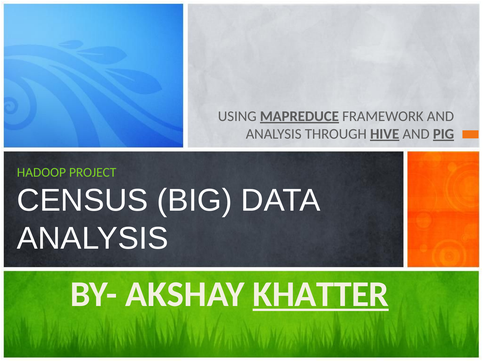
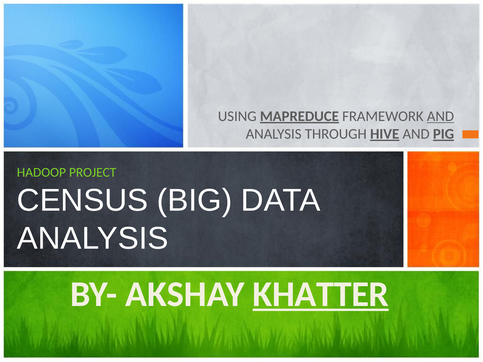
AND at (440, 116) underline: none -> present
